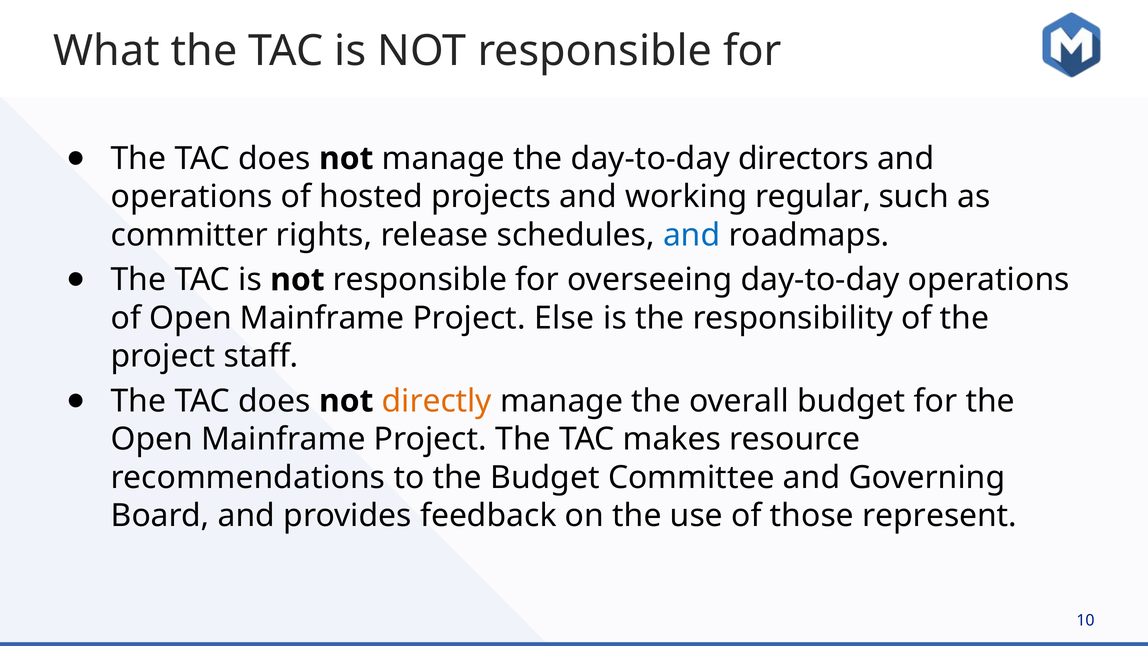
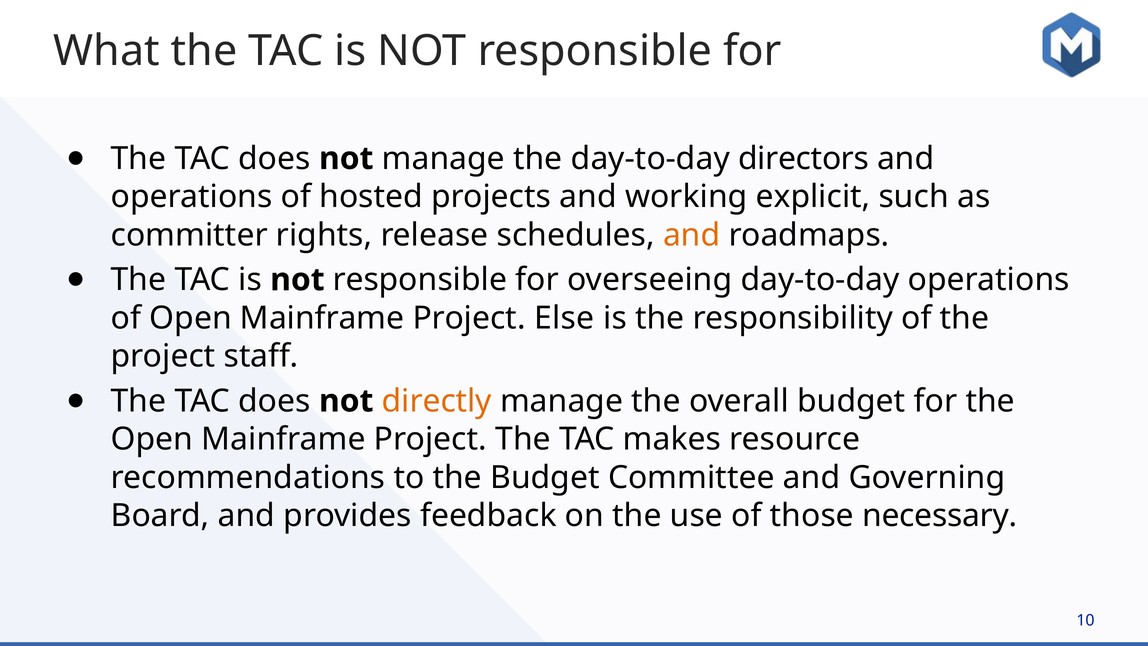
regular: regular -> explicit
and at (692, 235) colour: blue -> orange
represent: represent -> necessary
